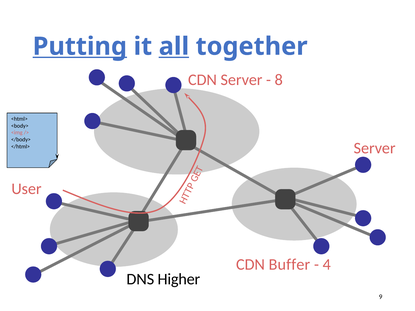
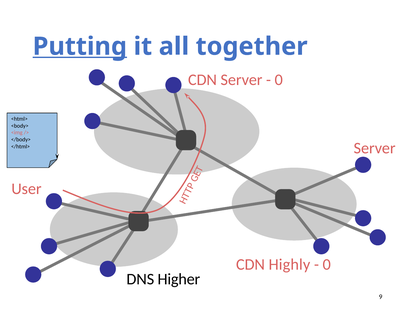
all underline: present -> none
8 at (279, 80): 8 -> 0
Buffer: Buffer -> Highly
4 at (327, 265): 4 -> 0
